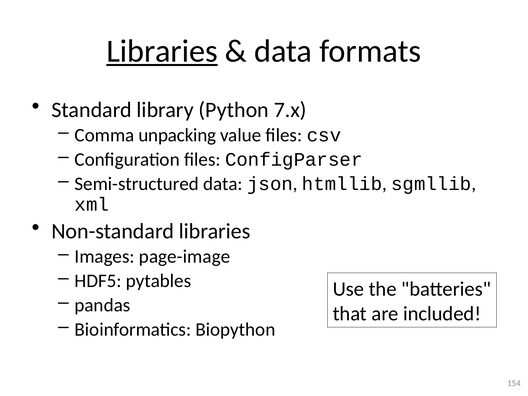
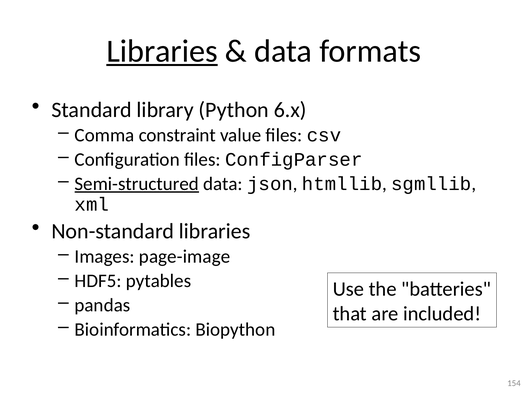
7.x: 7.x -> 6.x
unpacking: unpacking -> constraint
Semi-structured underline: none -> present
